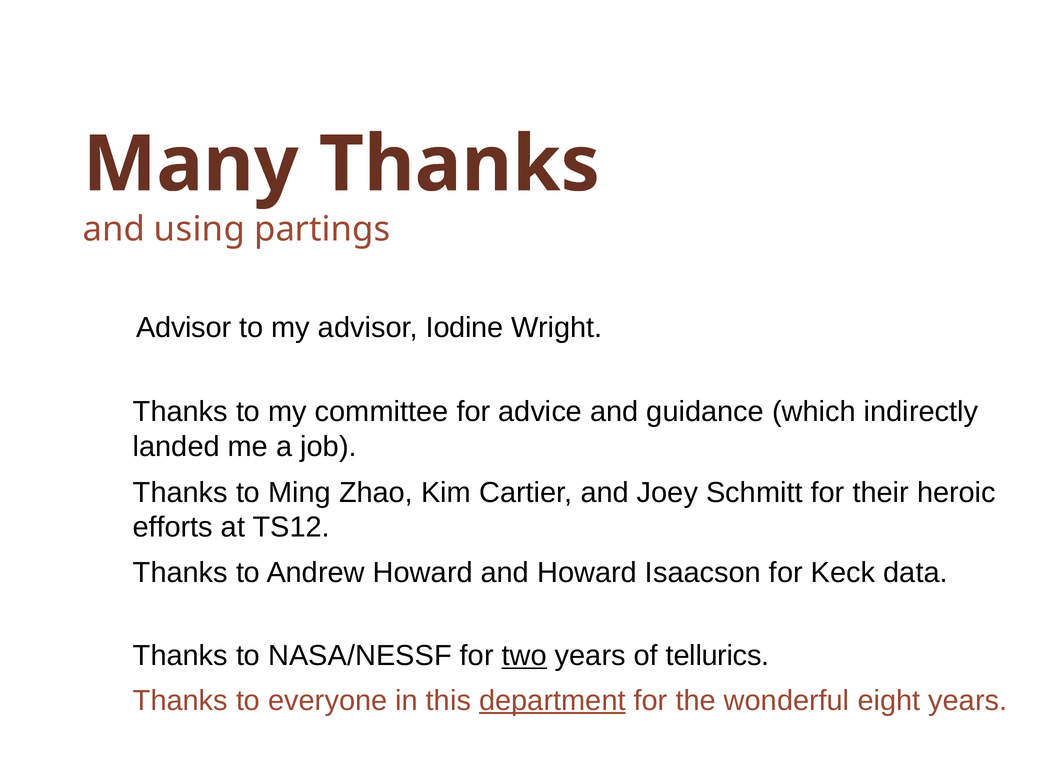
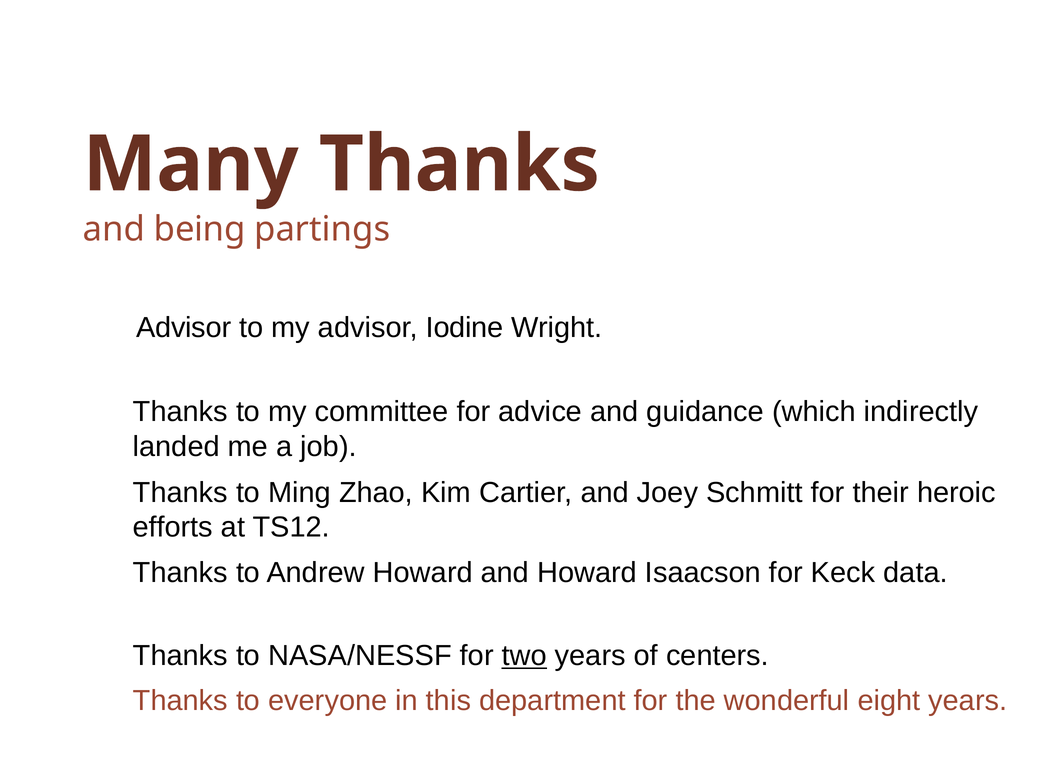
using: using -> being
tellurics: tellurics -> centers
department underline: present -> none
